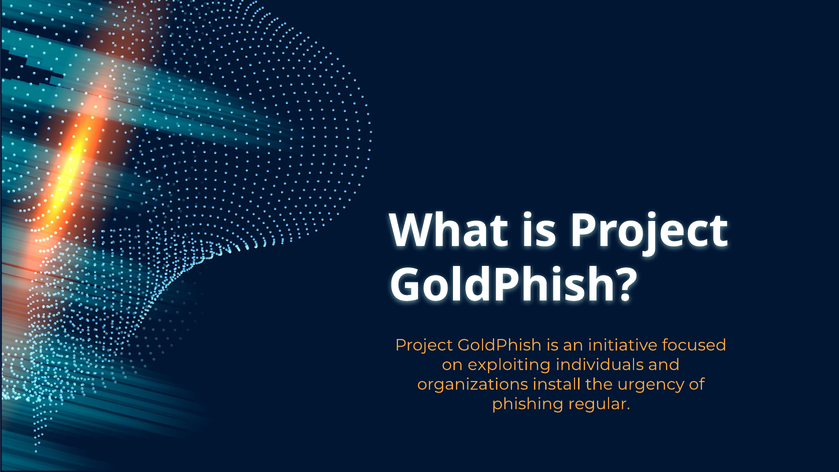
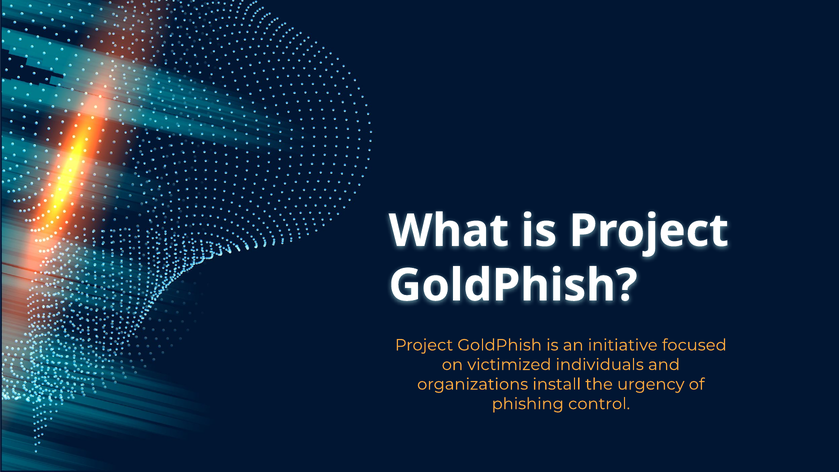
exploiting: exploiting -> victimized
regular: regular -> control
